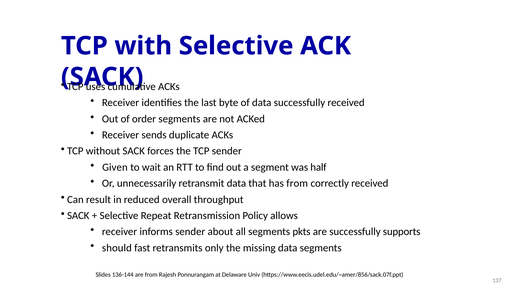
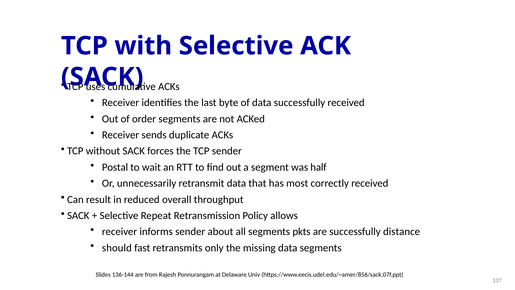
Given: Given -> Postal
has from: from -> most
supports: supports -> distance
